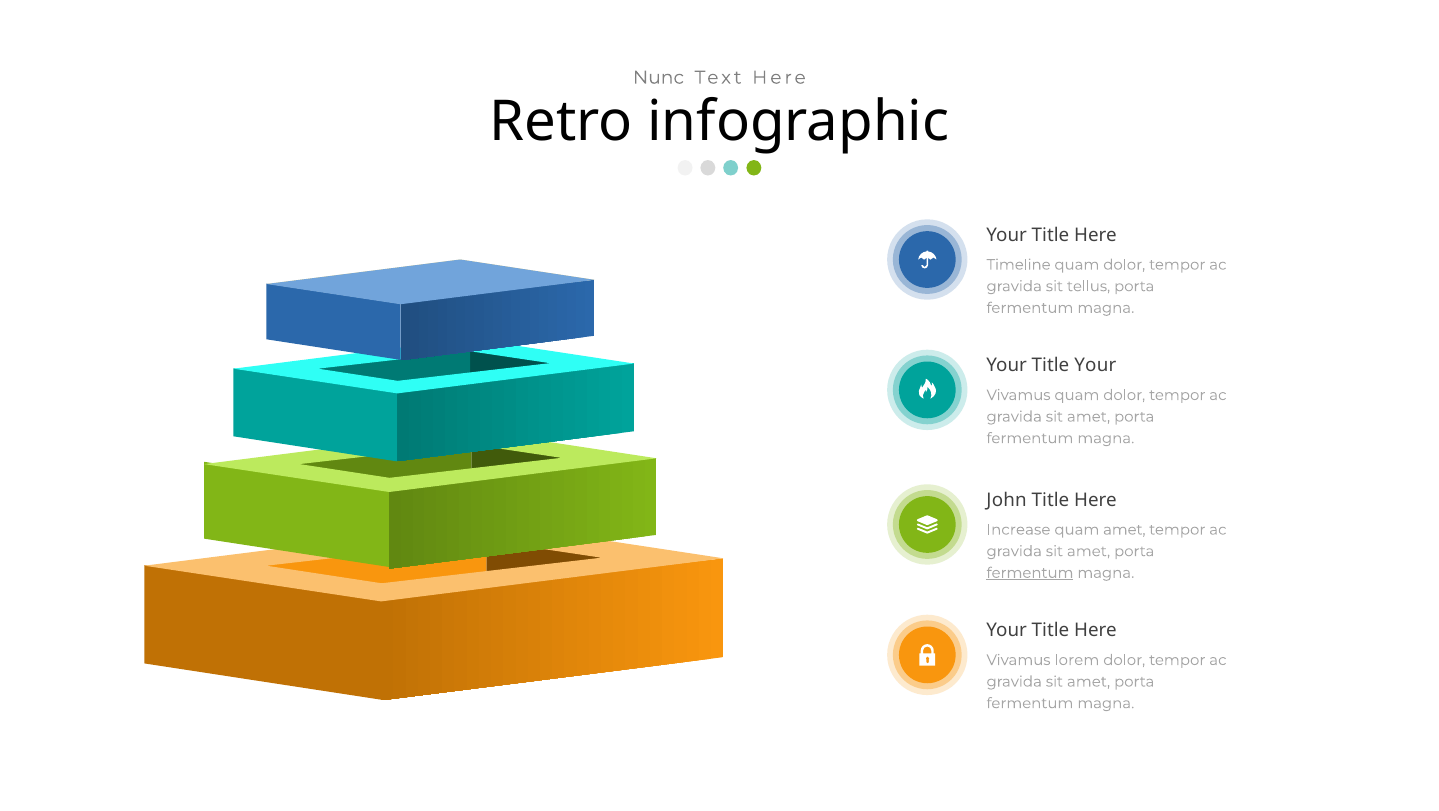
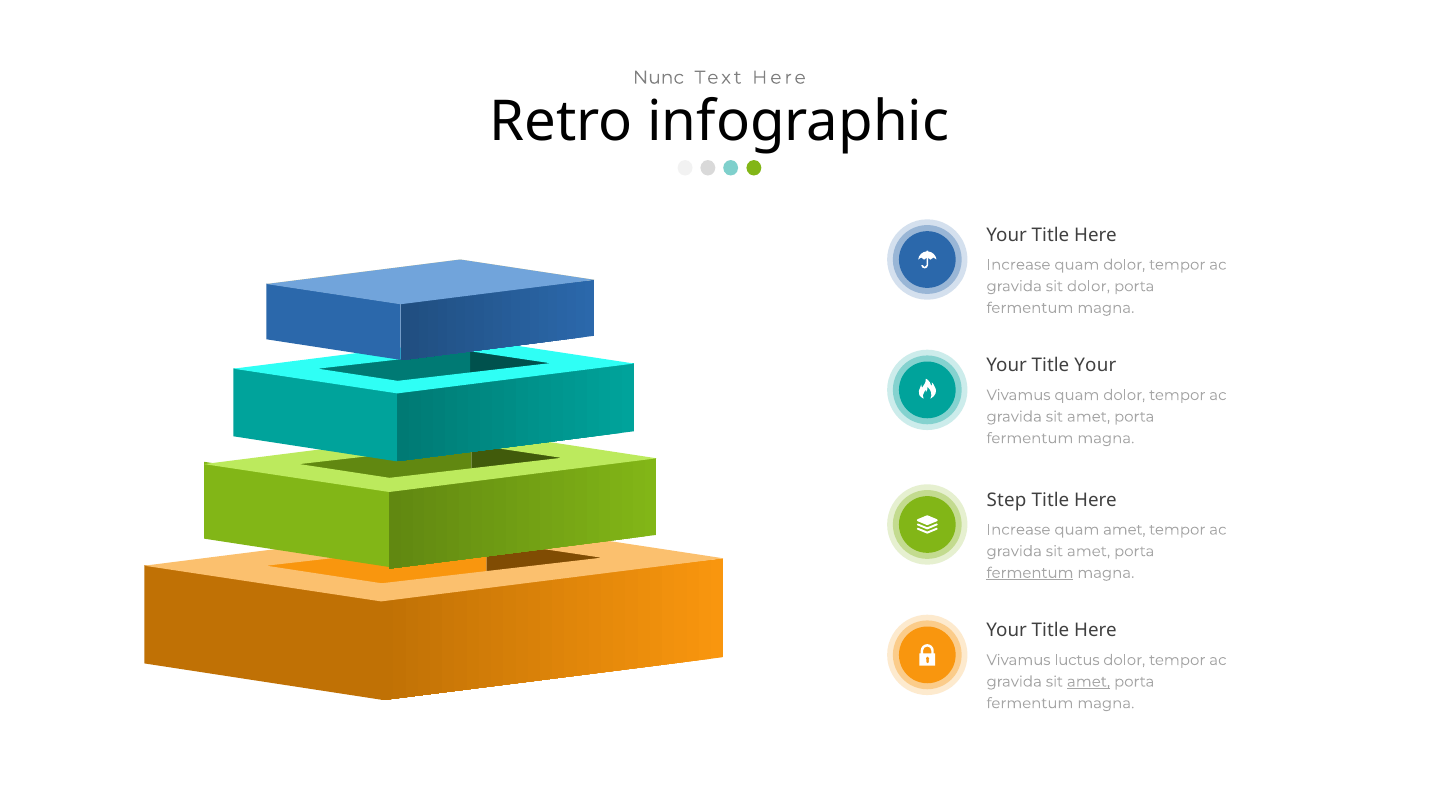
Timeline at (1019, 265): Timeline -> Increase
sit tellus: tellus -> dolor
John: John -> Step
lorem: lorem -> luctus
amet at (1089, 681) underline: none -> present
